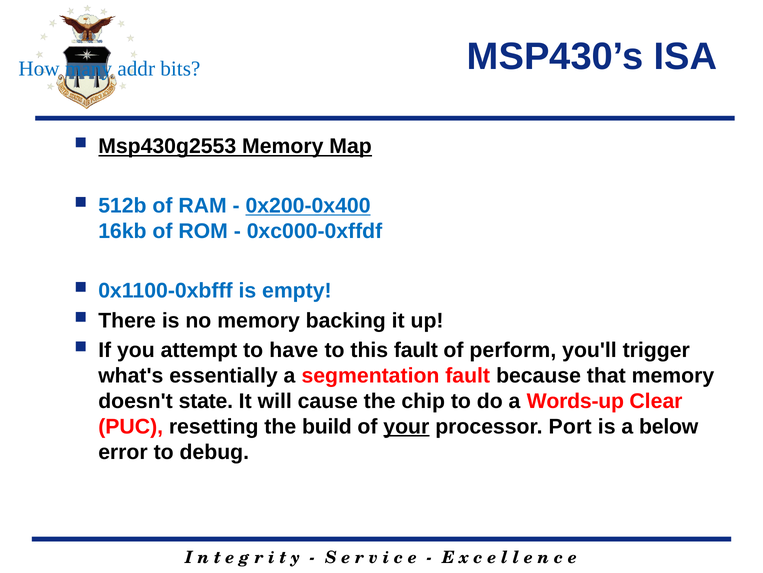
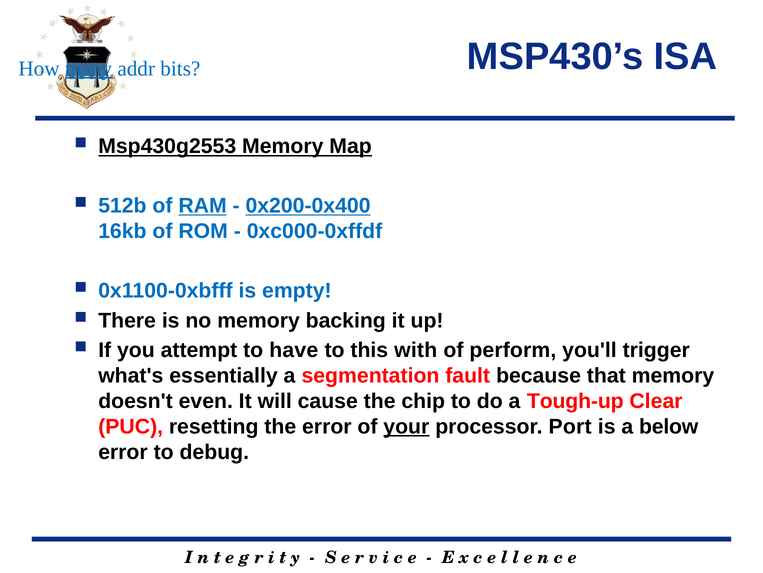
many underline: none -> present
RAM underline: none -> present
this fault: fault -> with
state: state -> even
Words-up: Words-up -> Tough-up
the build: build -> error
